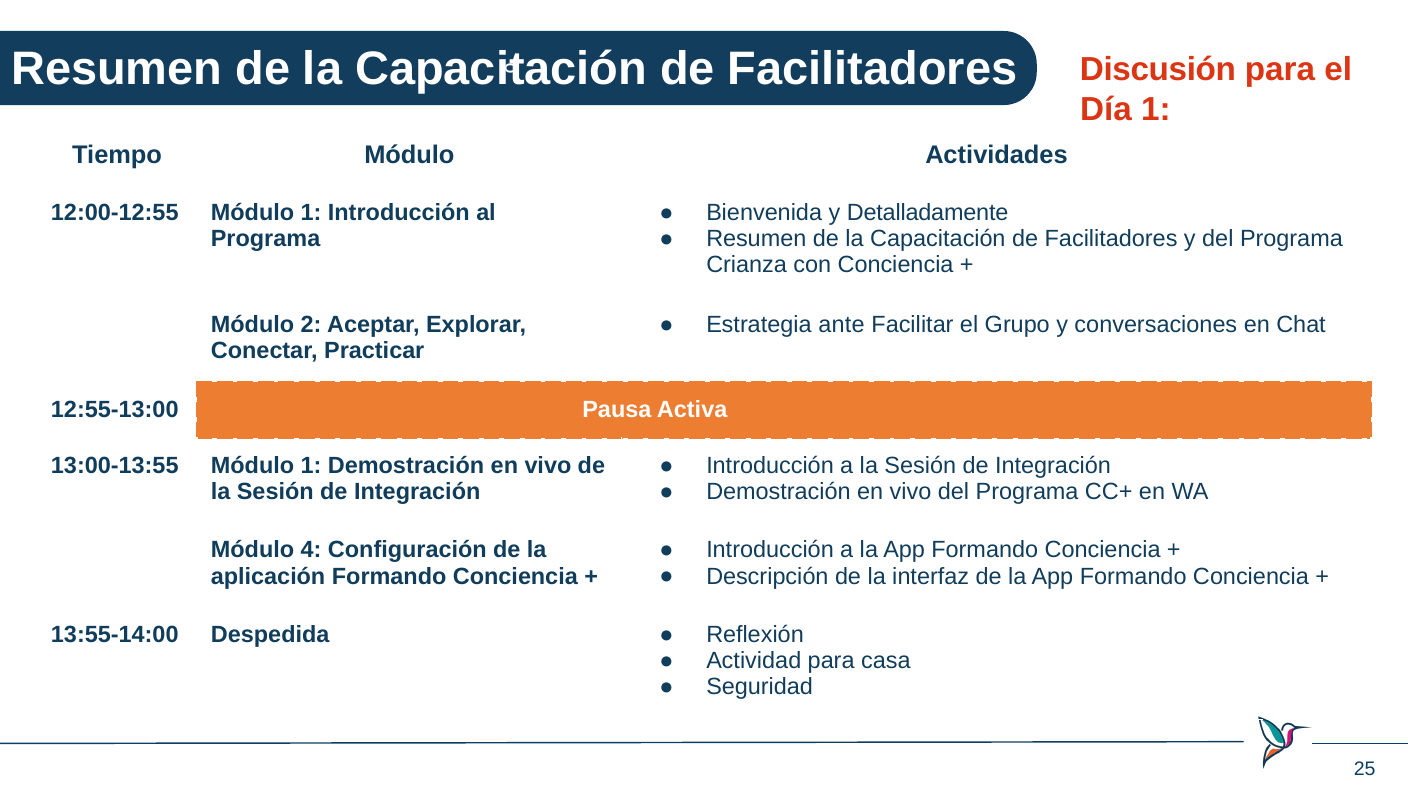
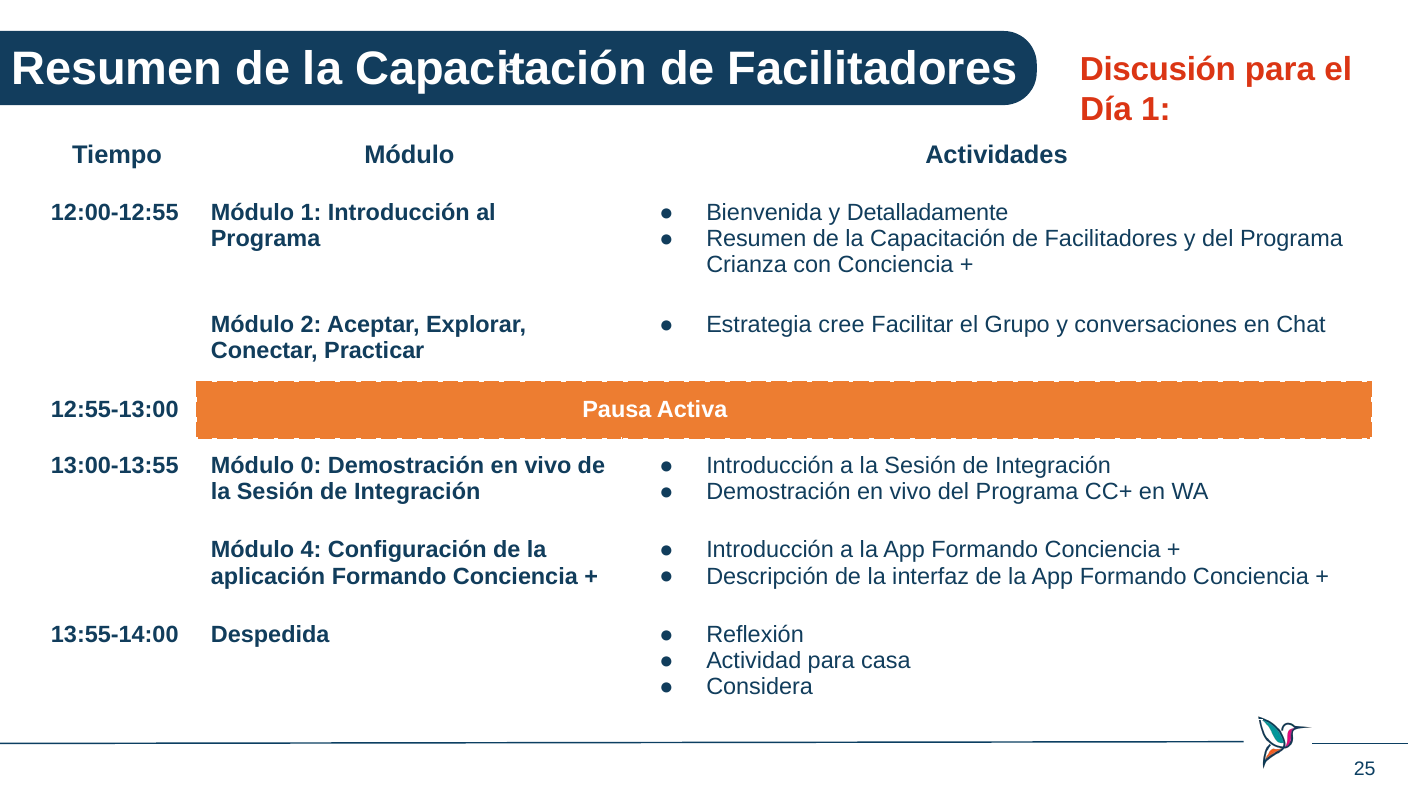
ante: ante -> cree
13:00-13:55 Módulo 1: 1 -> 0
Seguridad: Seguridad -> Considera
